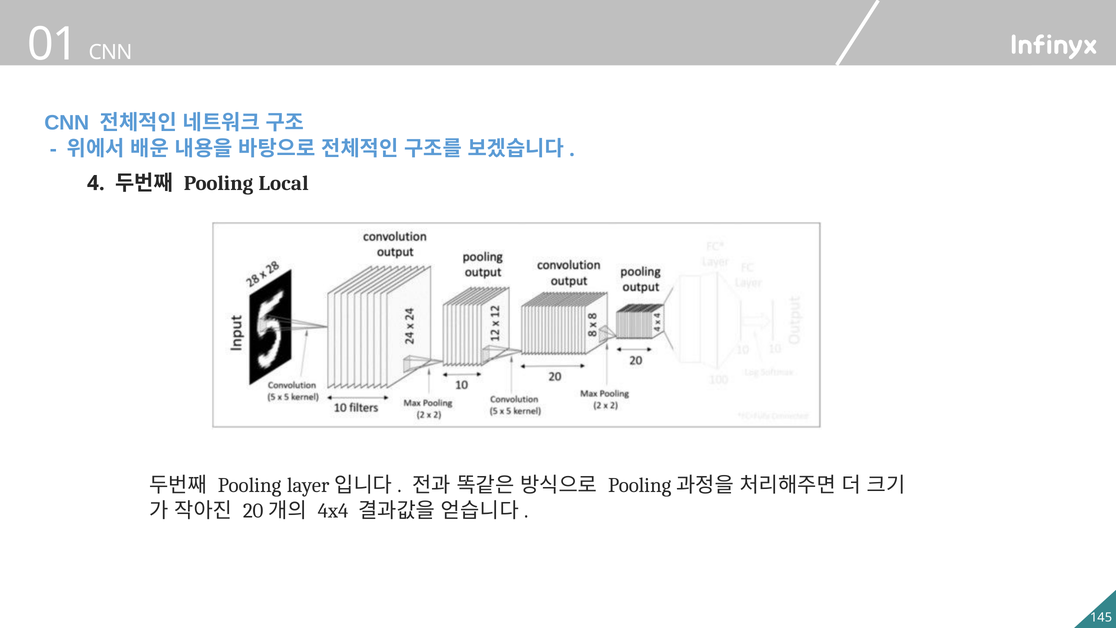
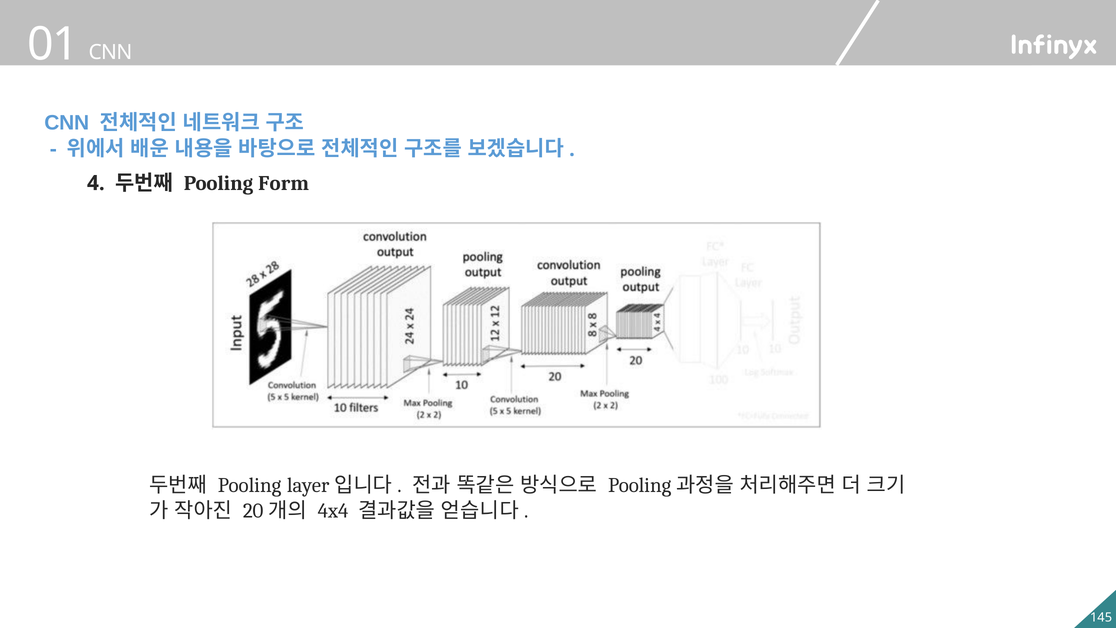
Local: Local -> Form
